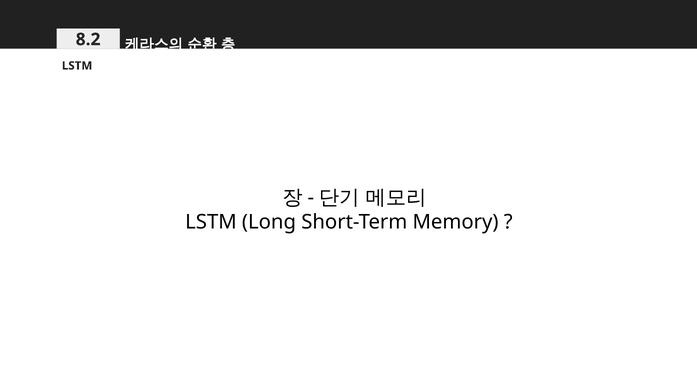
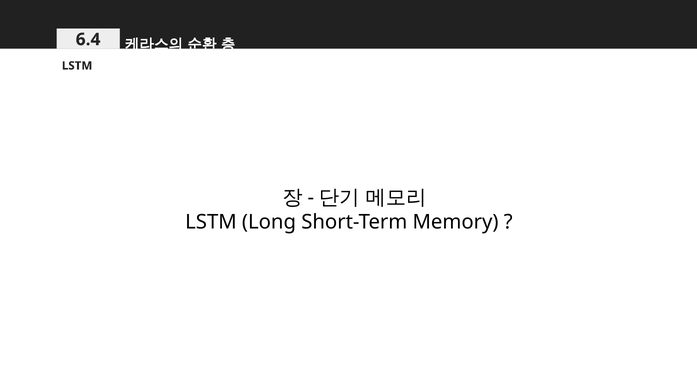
8.2: 8.2 -> 6.4
